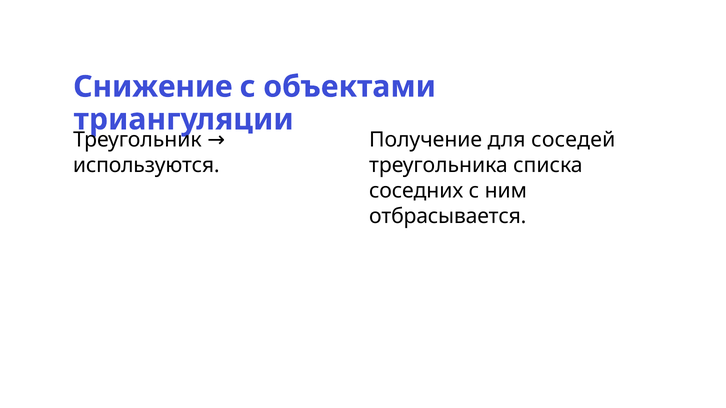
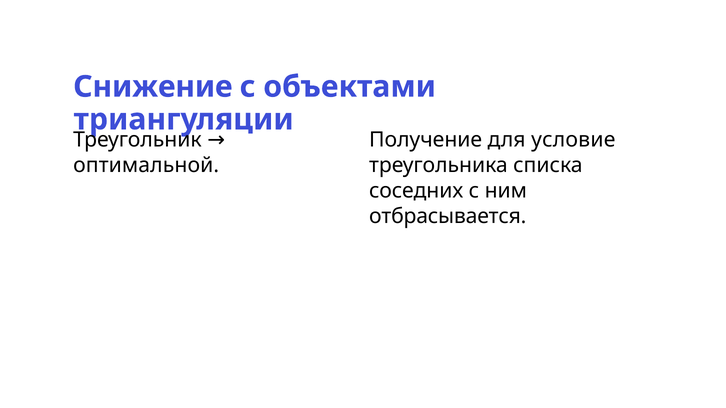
соседей: соседей -> условие
используются: используются -> оптимальной
